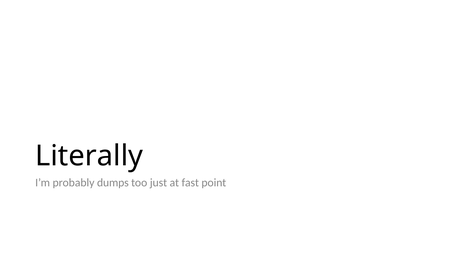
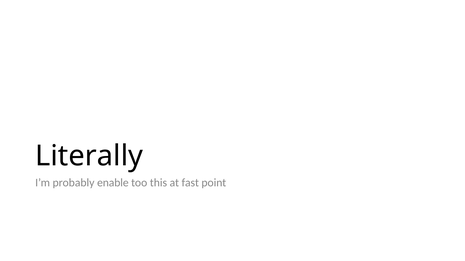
dumps: dumps -> enable
just: just -> this
